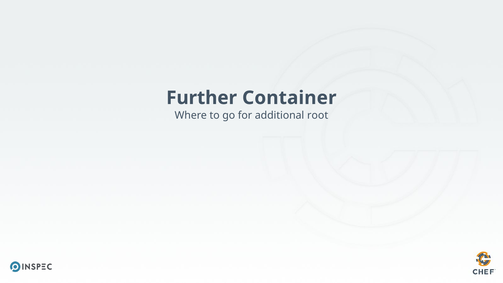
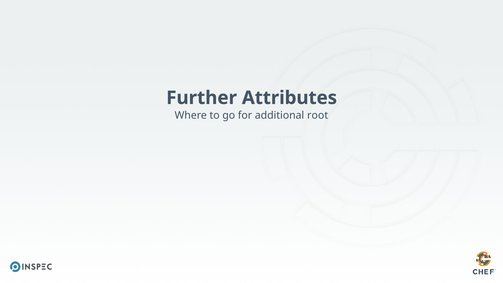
Container: Container -> Attributes
